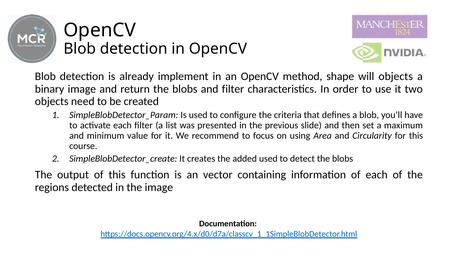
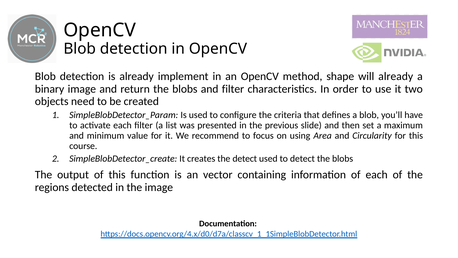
will objects: objects -> already
the added: added -> detect
